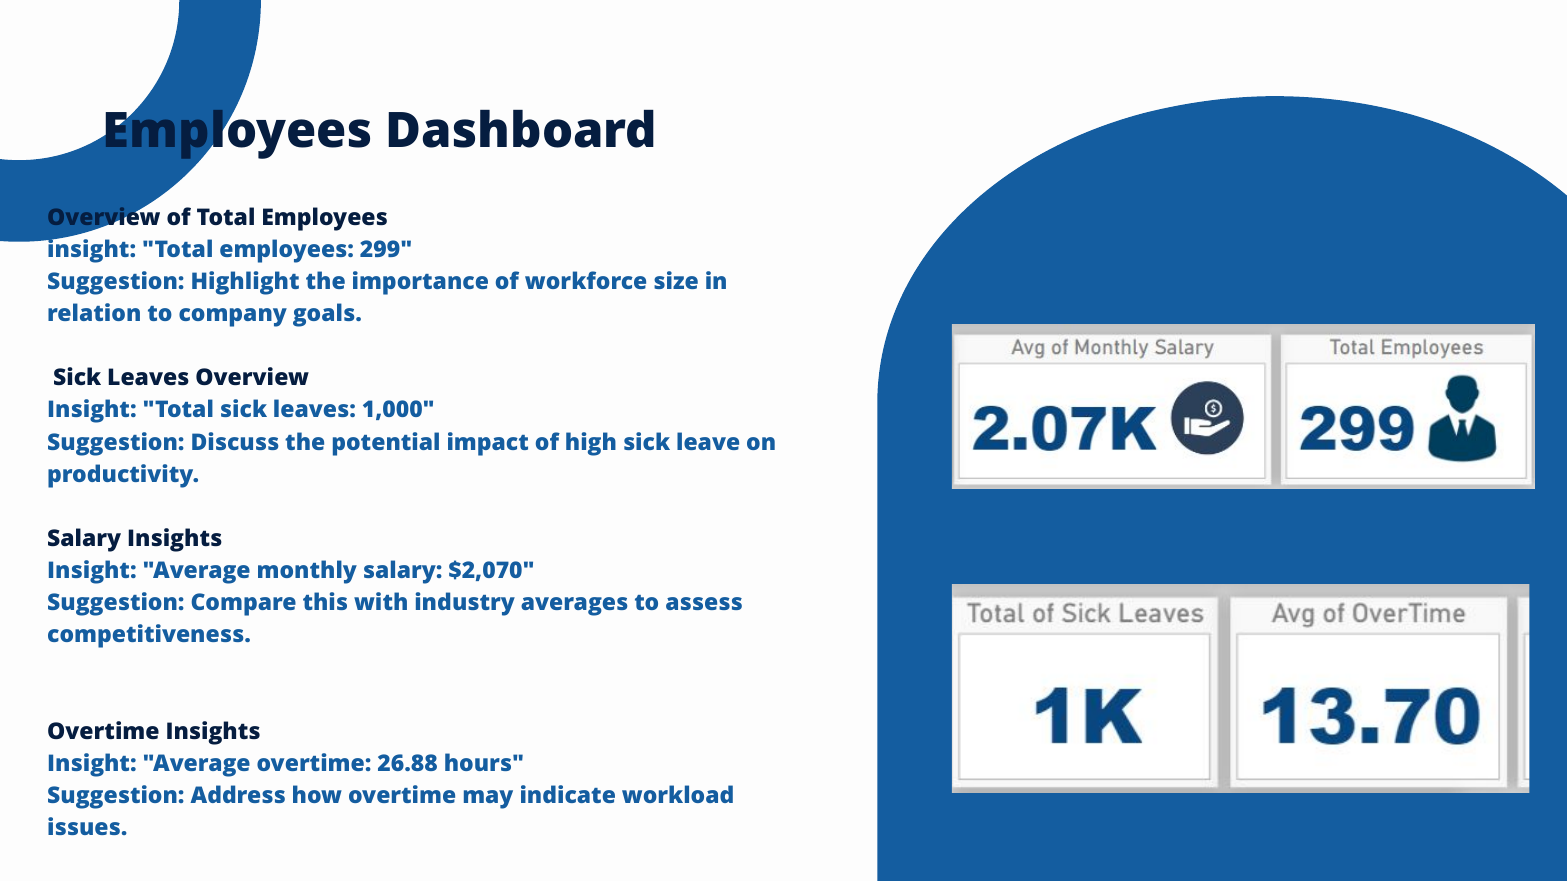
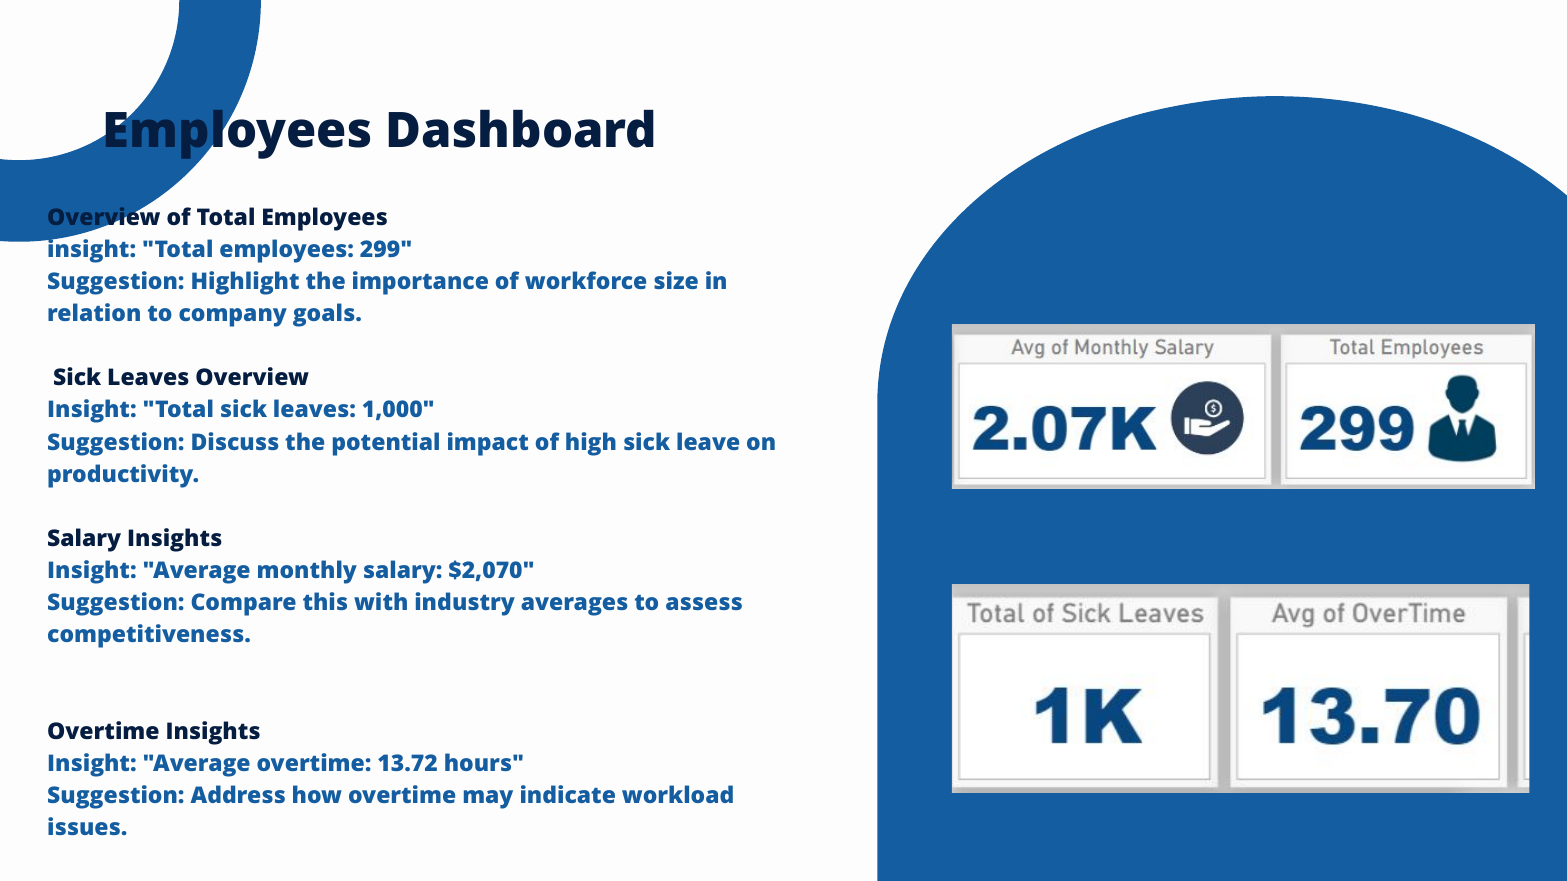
26.88: 26.88 -> 13.72
